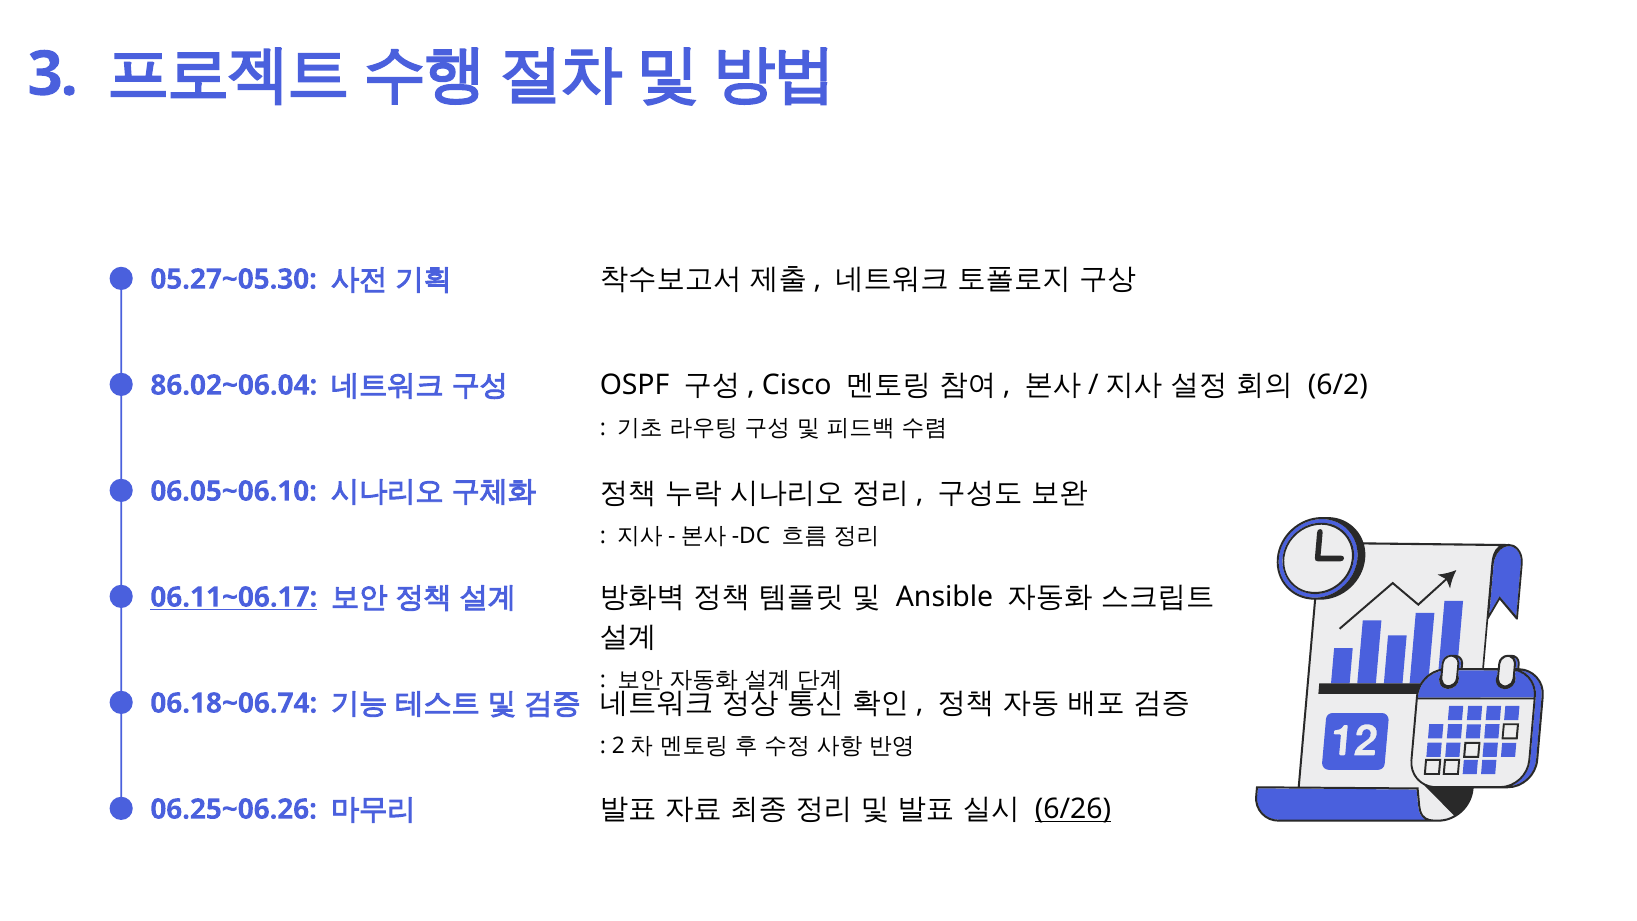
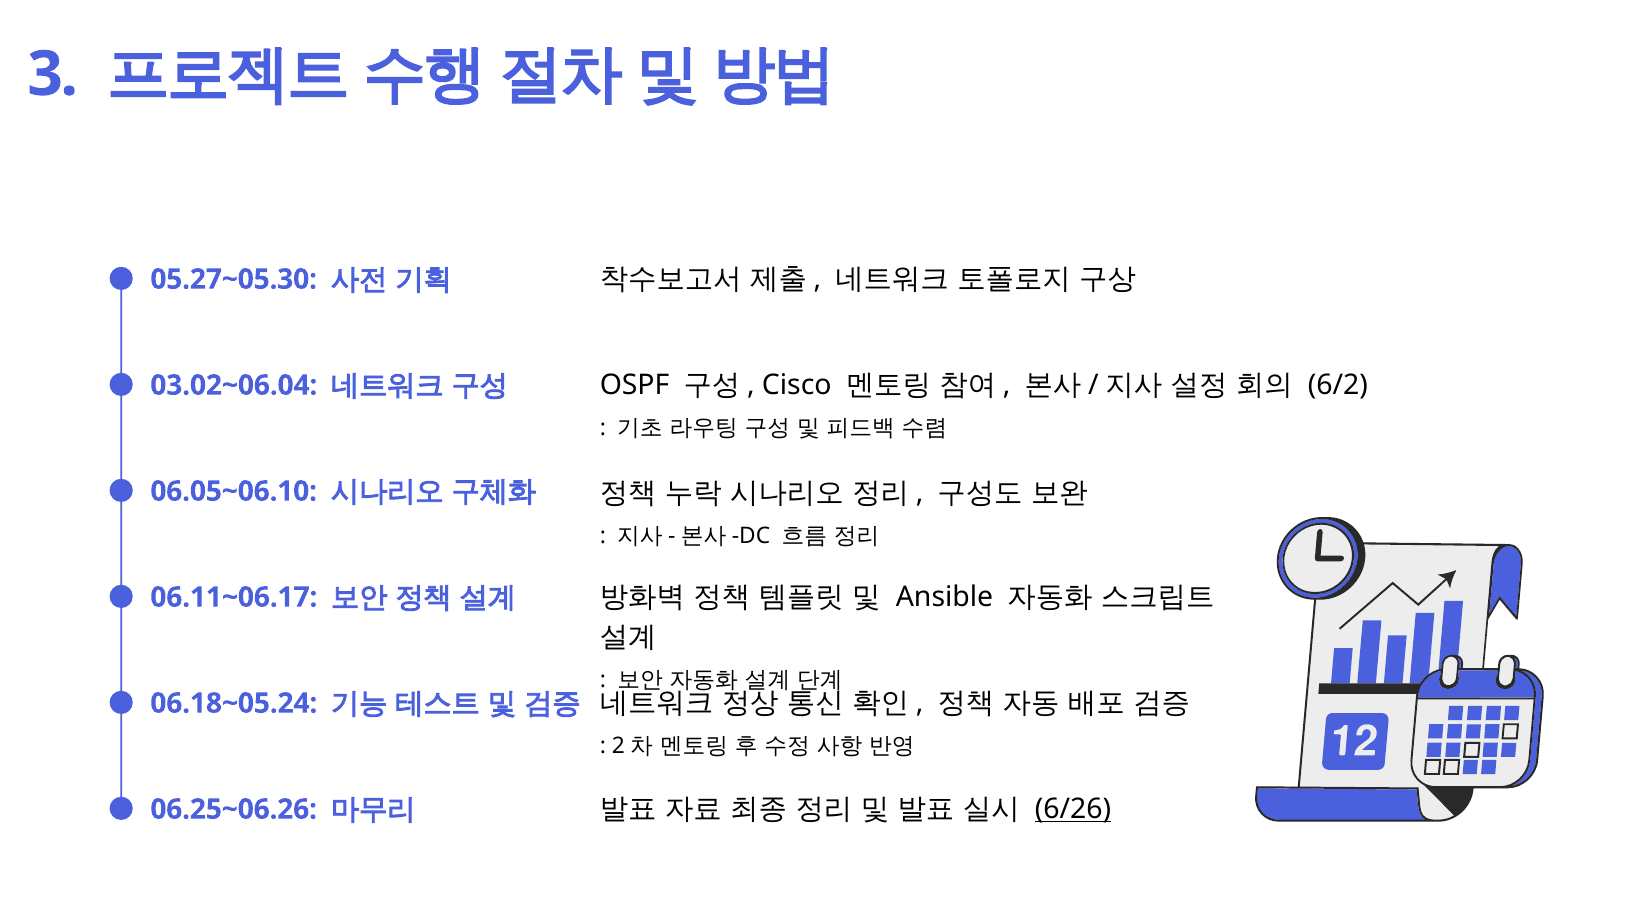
86.02~06.04: 86.02~06.04 -> 03.02~06.04
06.11~06.17 underline: present -> none
06.18~06.74: 06.18~06.74 -> 06.18~05.24
